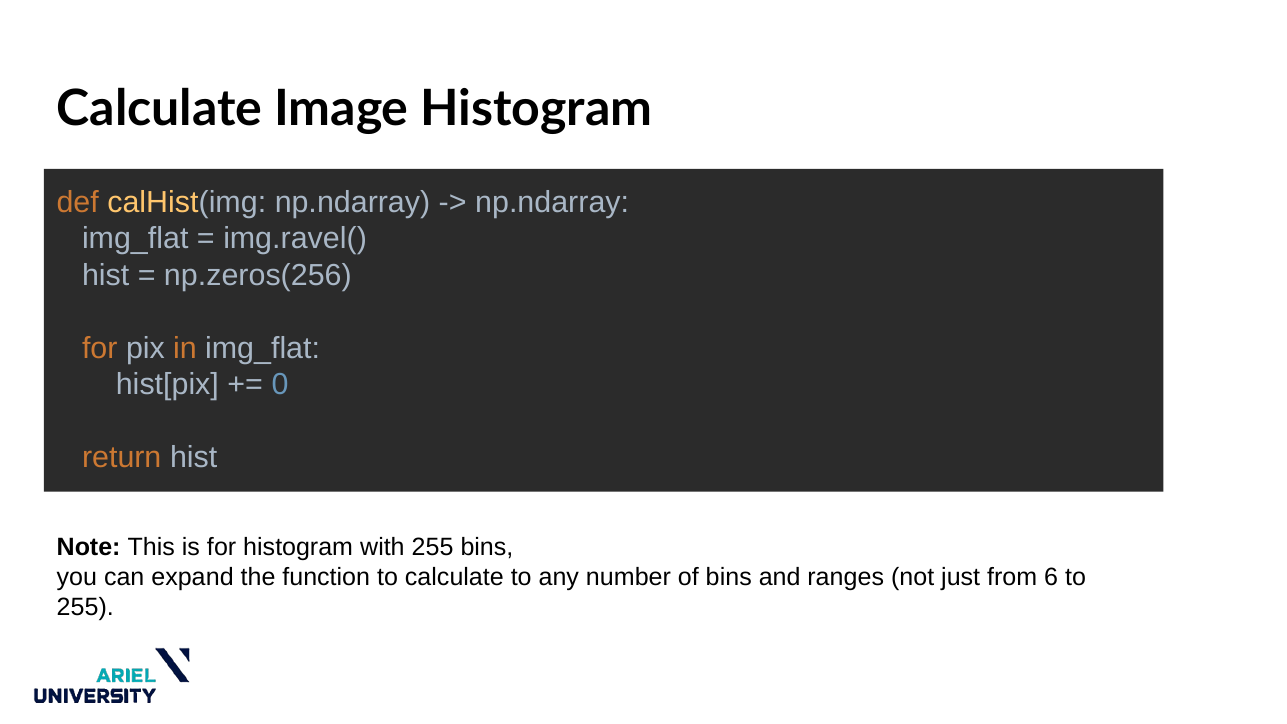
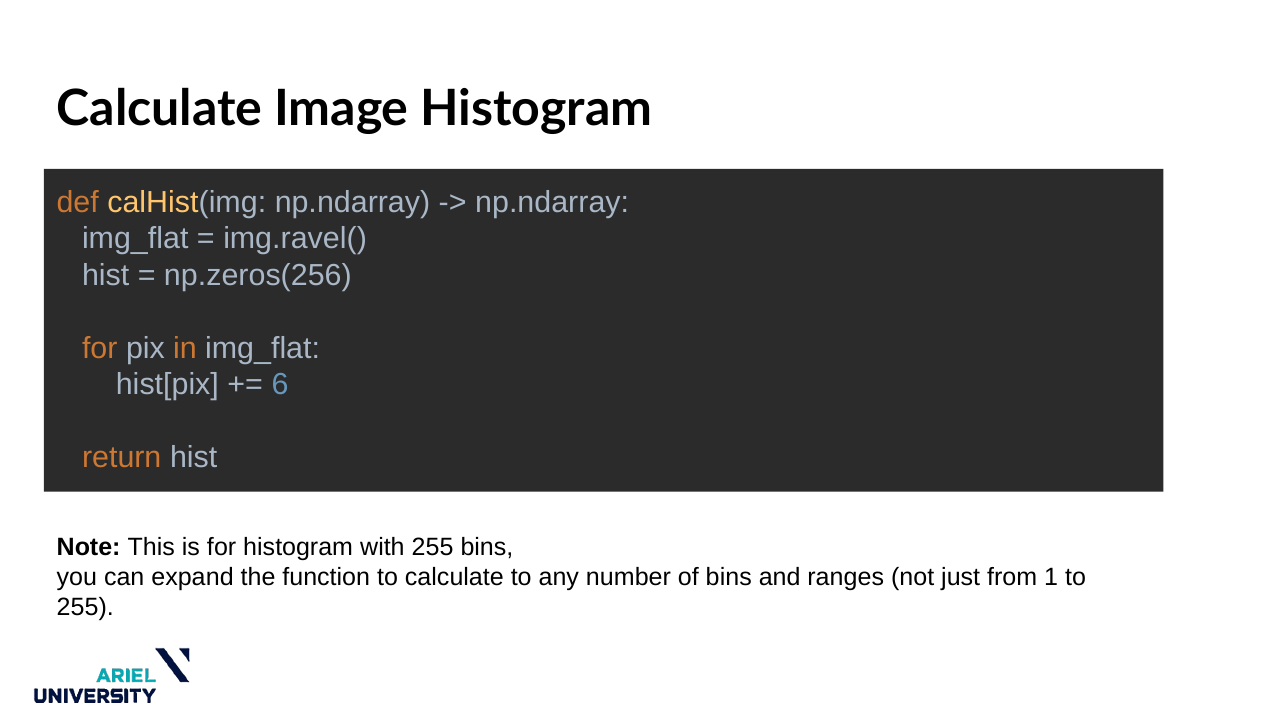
0: 0 -> 6
6: 6 -> 1
